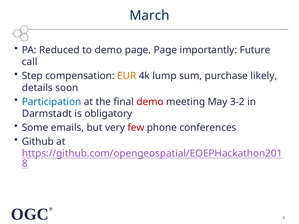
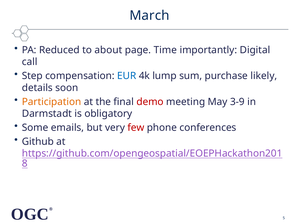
to demo: demo -> about
page Page: Page -> Time
Future: Future -> Digital
EUR colour: orange -> blue
Participation colour: blue -> orange
3-2: 3-2 -> 3-9
